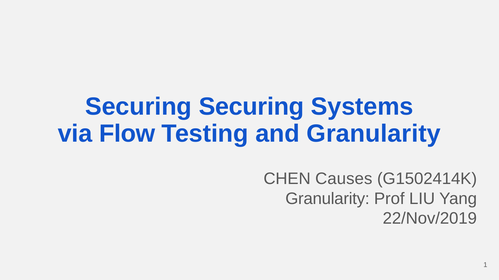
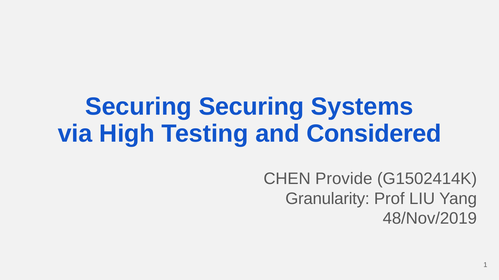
Flow: Flow -> High
and Granularity: Granularity -> Considered
Causes: Causes -> Provide
22/Nov/2019: 22/Nov/2019 -> 48/Nov/2019
